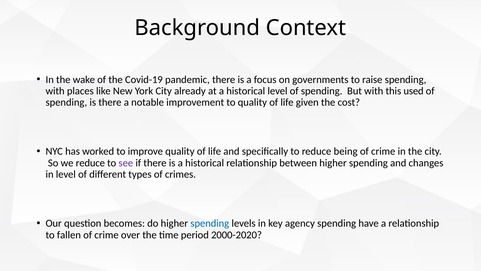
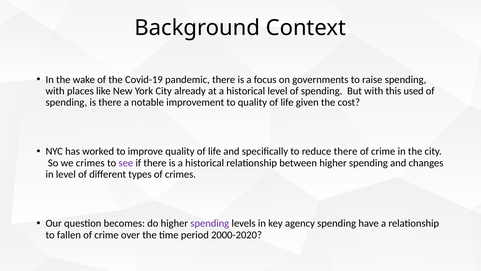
reduce being: being -> there
we reduce: reduce -> crimes
spending at (210, 223) colour: blue -> purple
